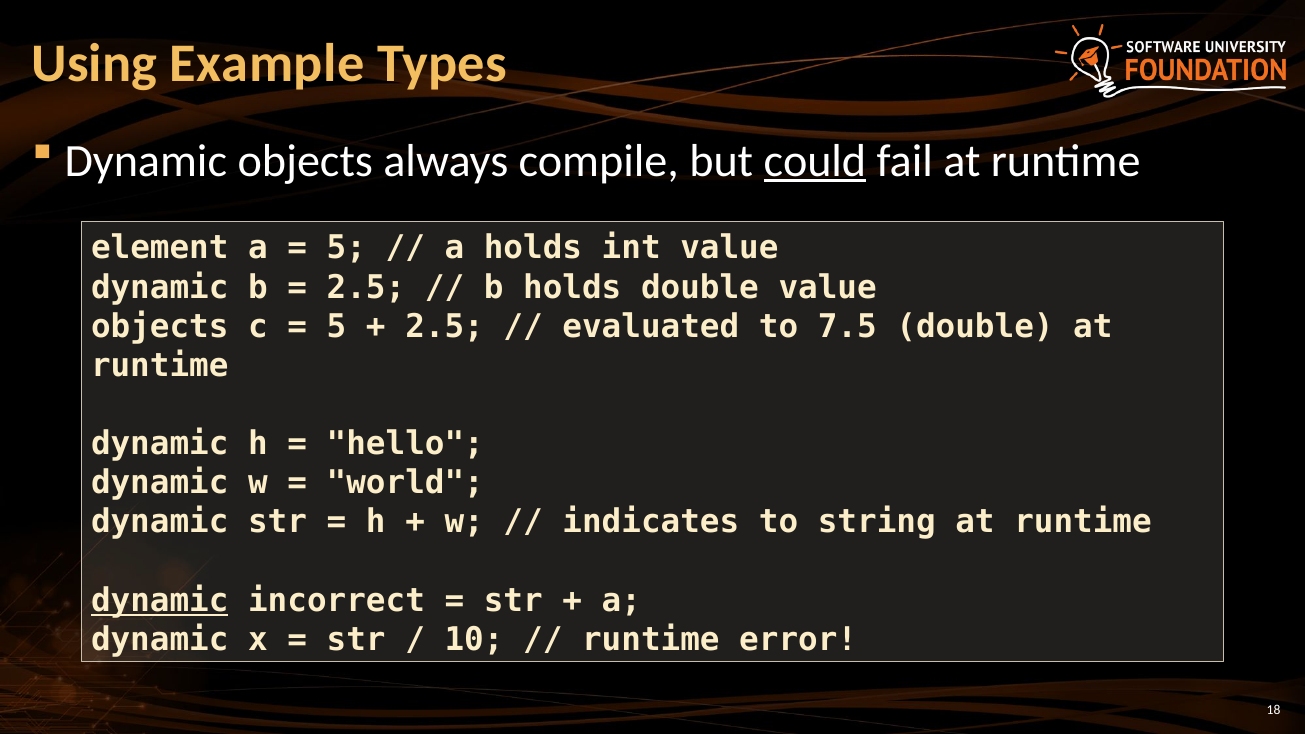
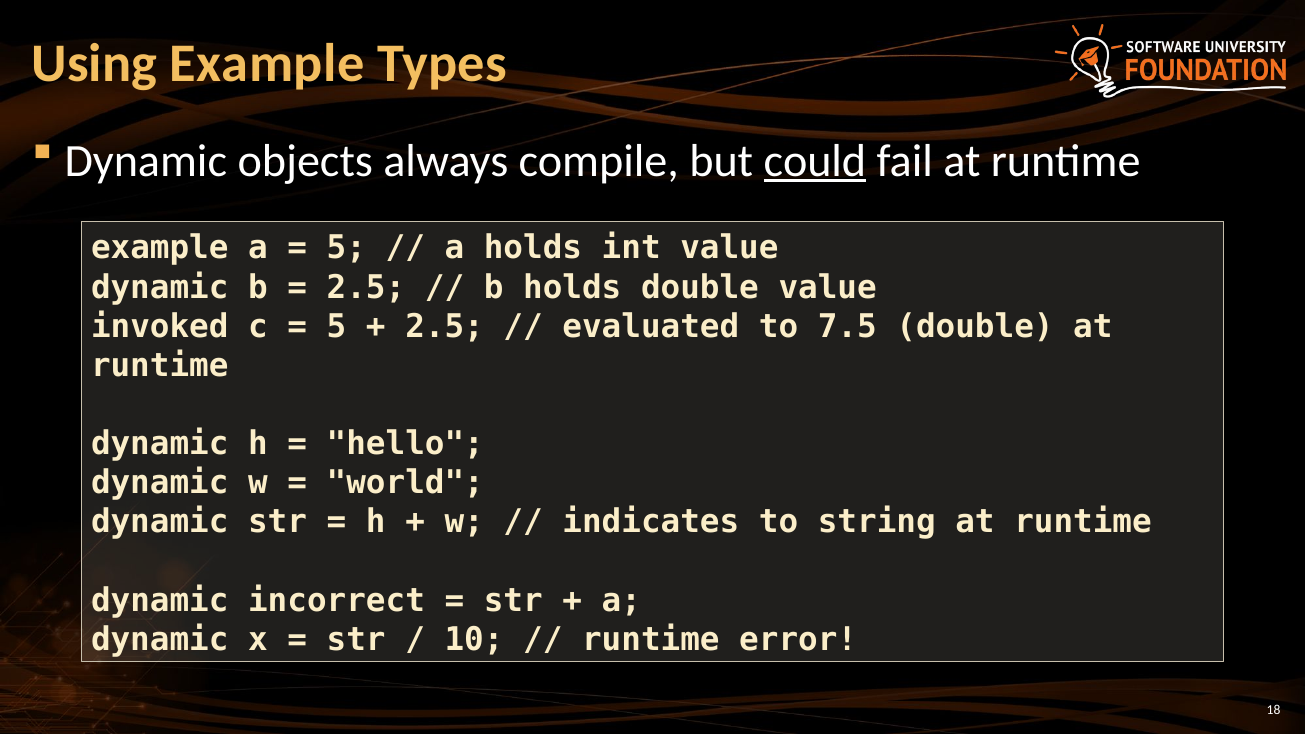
element at (160, 248): element -> example
objects at (160, 327): objects -> invoked
dynamic at (160, 601) underline: present -> none
